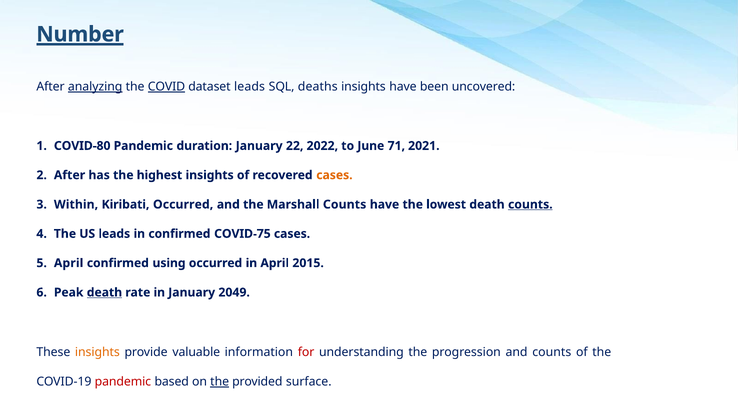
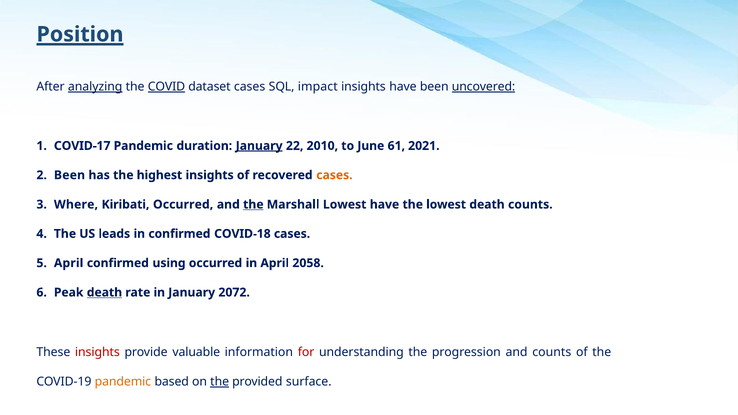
Number: Number -> Position
dataset leads: leads -> cases
deaths: deaths -> impact
uncovered underline: none -> present
COVID-80: COVID-80 -> COVID-17
January at (259, 146) underline: none -> present
2022: 2022 -> 2010
71: 71 -> 61
After at (70, 175): After -> Been
Within: Within -> Where
the at (253, 205) underline: none -> present
Marshall Counts: Counts -> Lowest
counts at (530, 205) underline: present -> none
COVID-75: COVID-75 -> COVID-18
2015: 2015 -> 2058
2049: 2049 -> 2072
insights at (97, 353) colour: orange -> red
pandemic at (123, 382) colour: red -> orange
